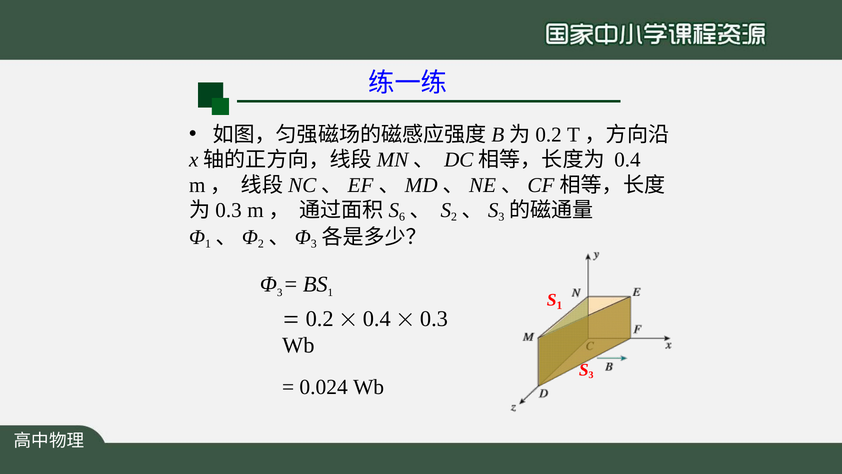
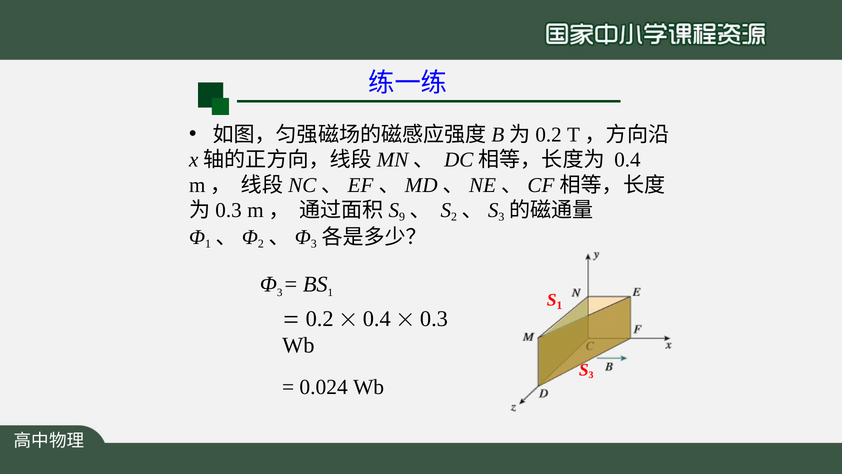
6: 6 -> 9
